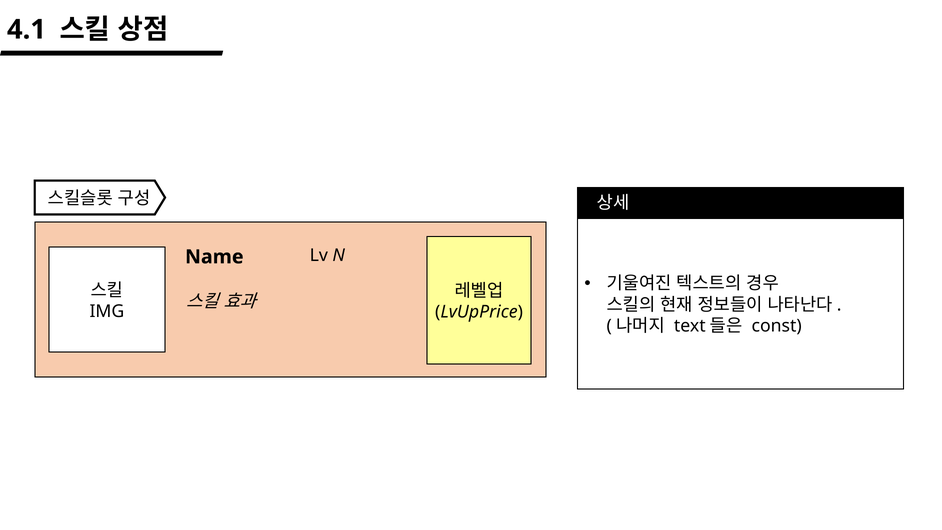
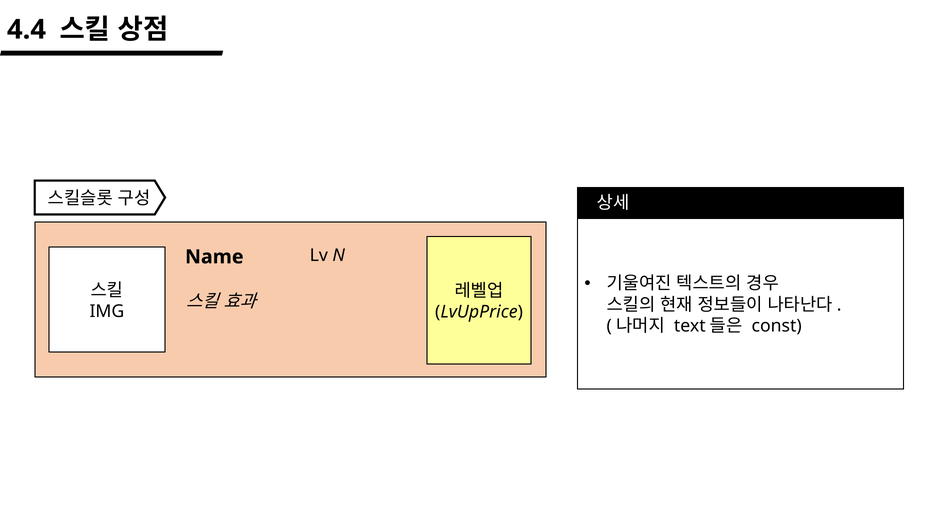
4.1: 4.1 -> 4.4
